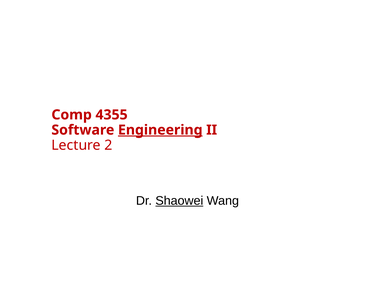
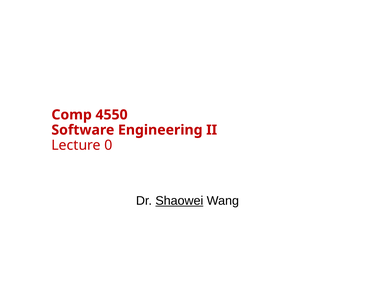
4355: 4355 -> 4550
Engineering underline: present -> none
2: 2 -> 0
